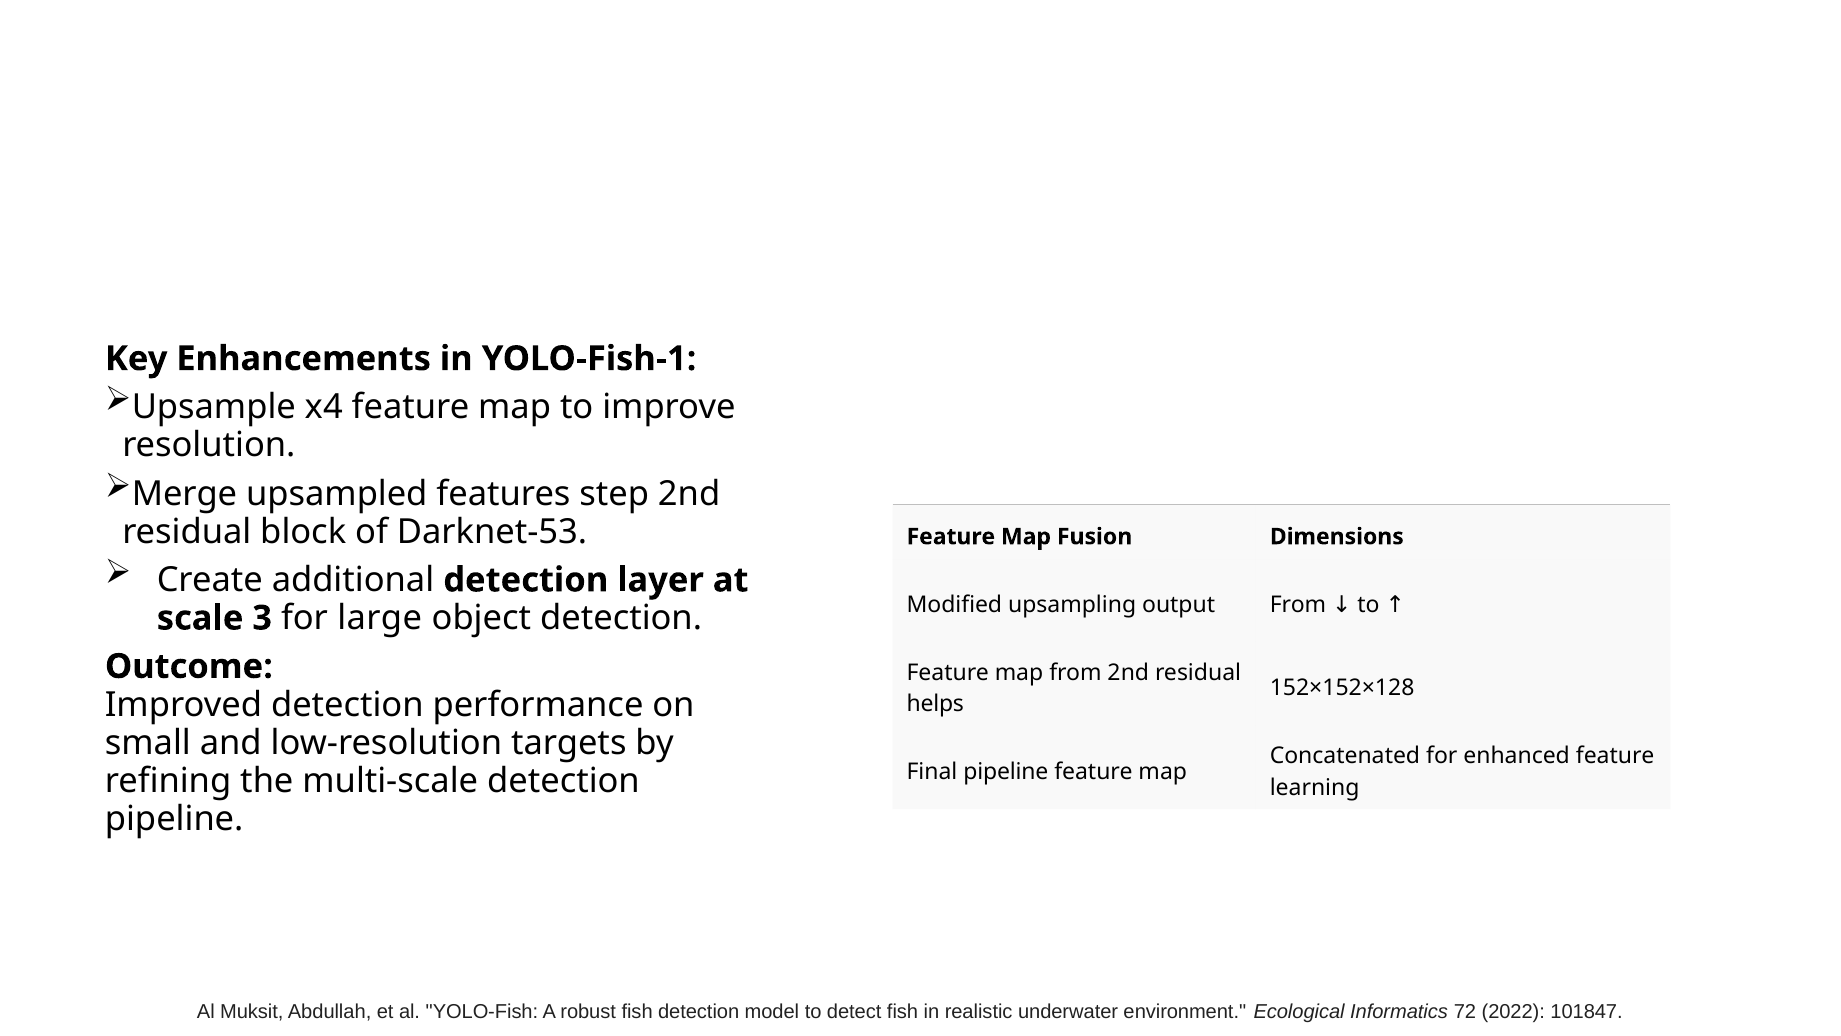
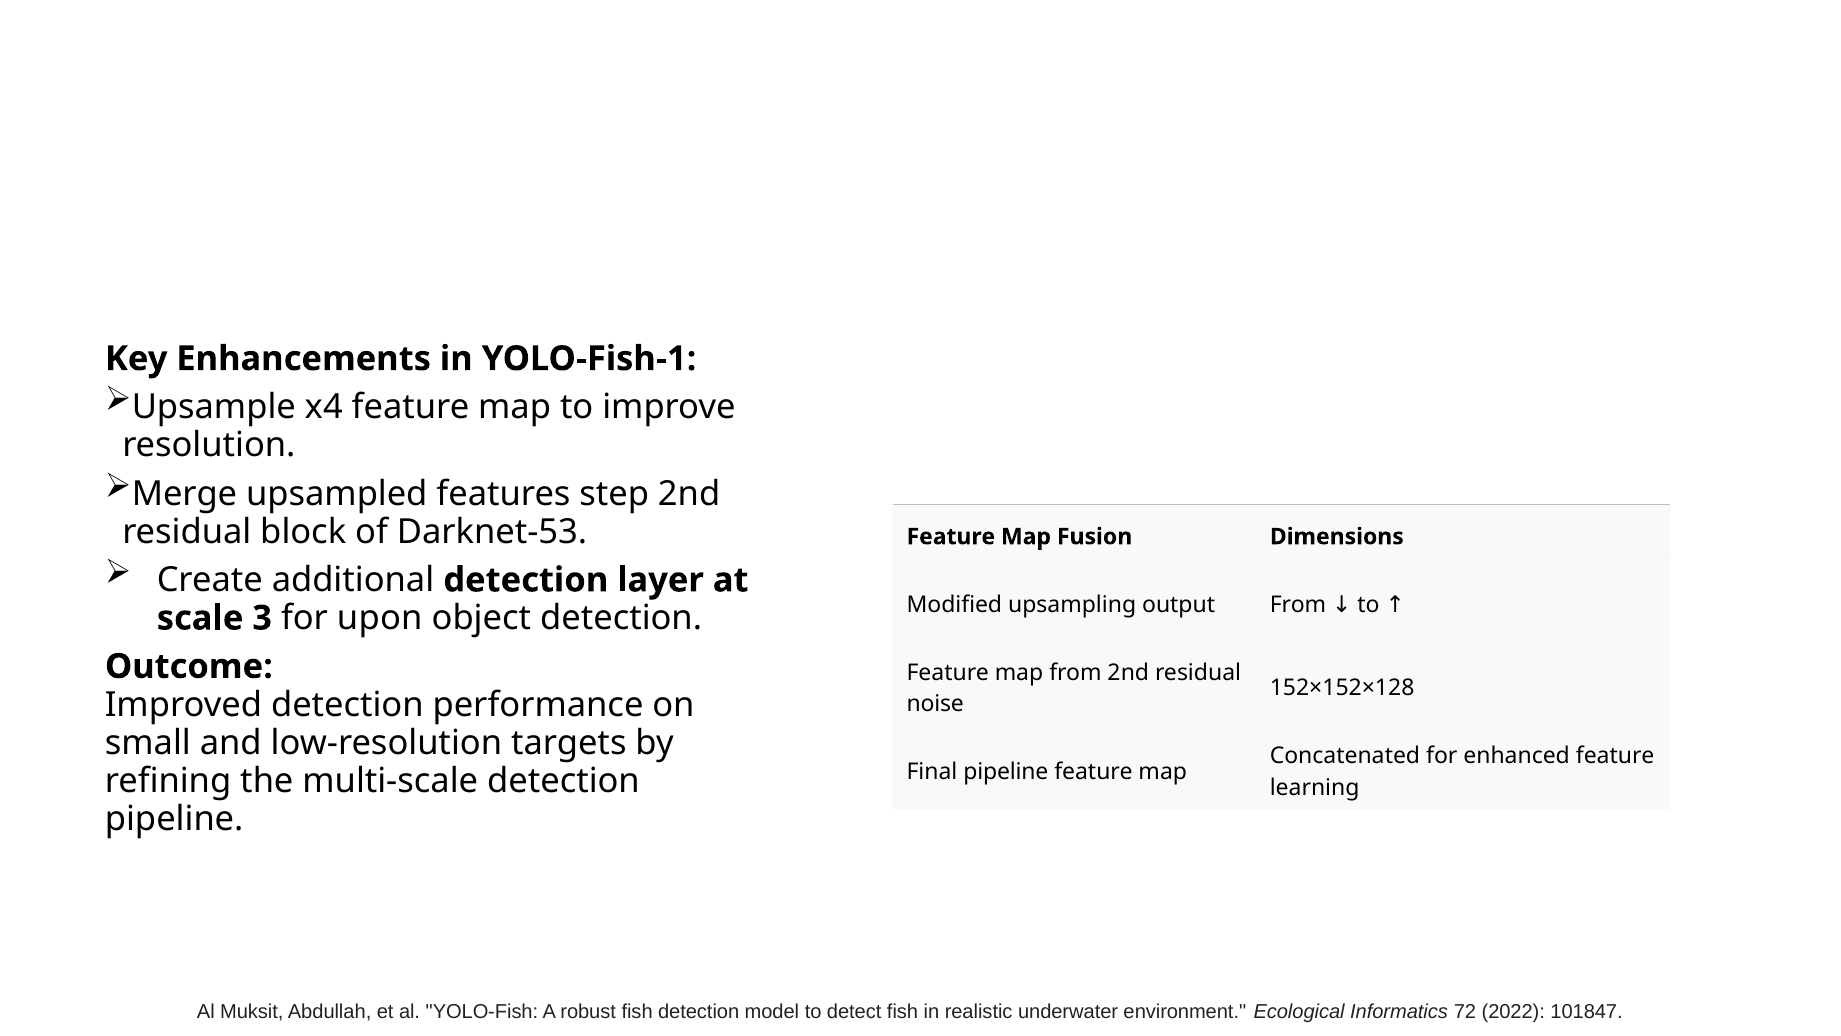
large: large -> upon
helps: helps -> noise
